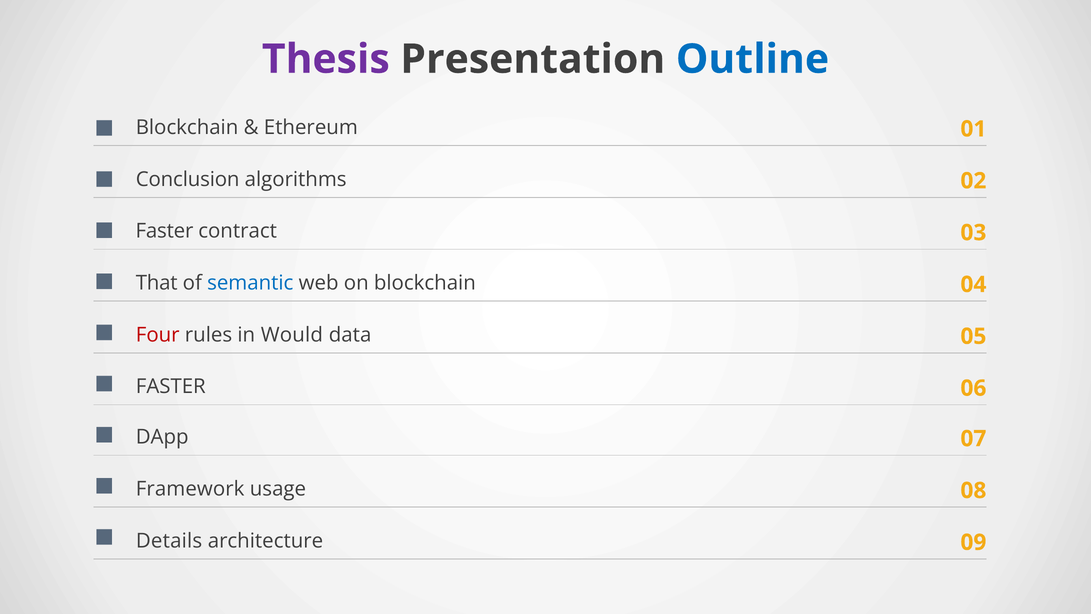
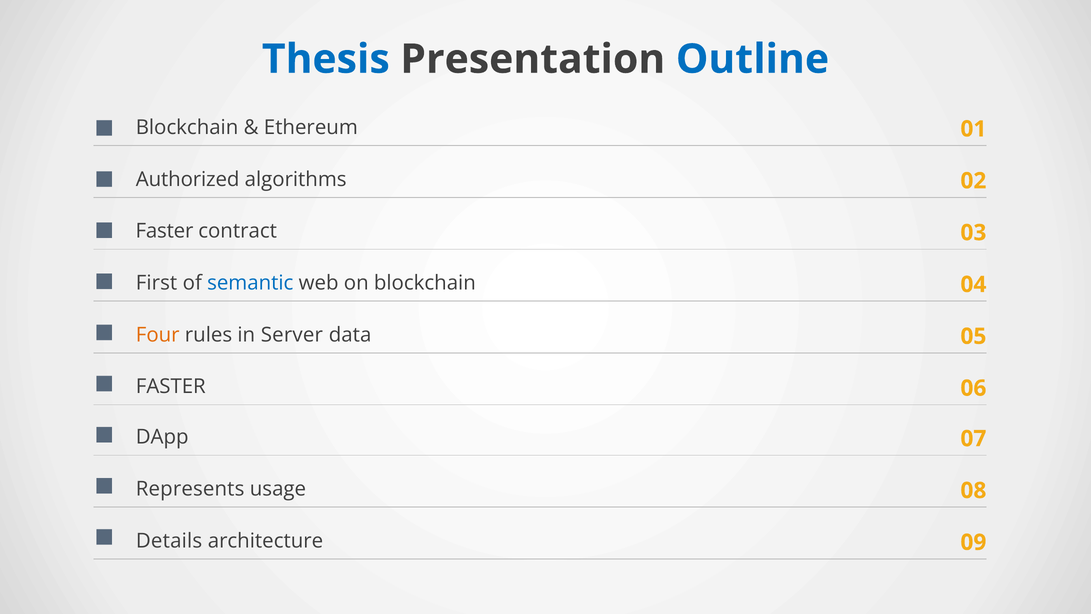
Thesis colour: purple -> blue
Conclusion: Conclusion -> Authorized
That: That -> First
Four colour: red -> orange
Would: Would -> Server
Framework: Framework -> Represents
